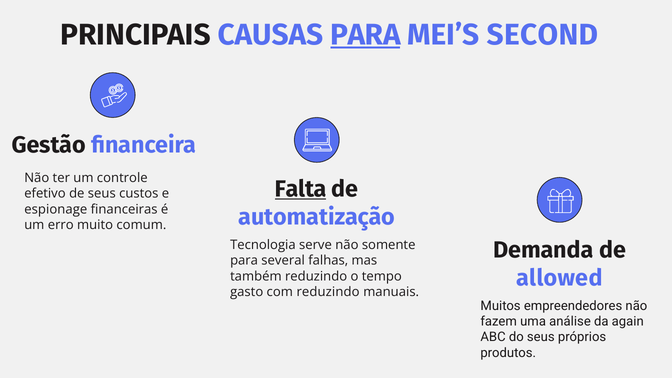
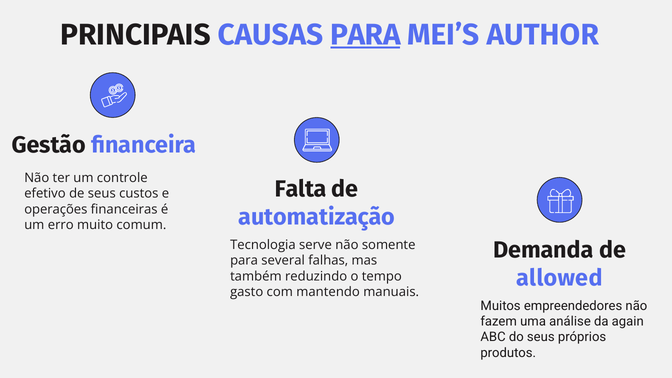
SECOND: SECOND -> AUTHOR
Falta underline: present -> none
espionage: espionage -> operações
com reduzindo: reduzindo -> mantendo
